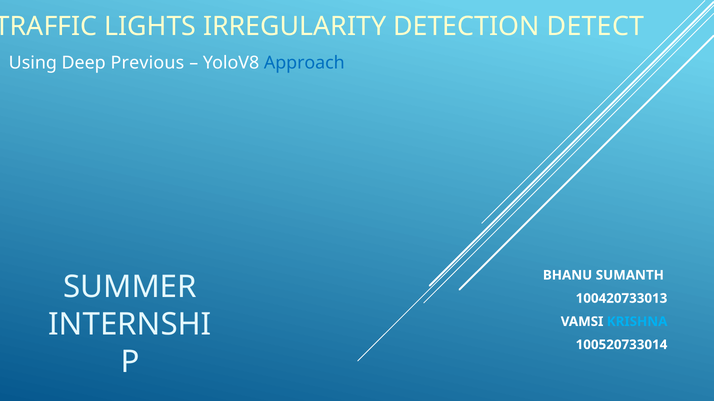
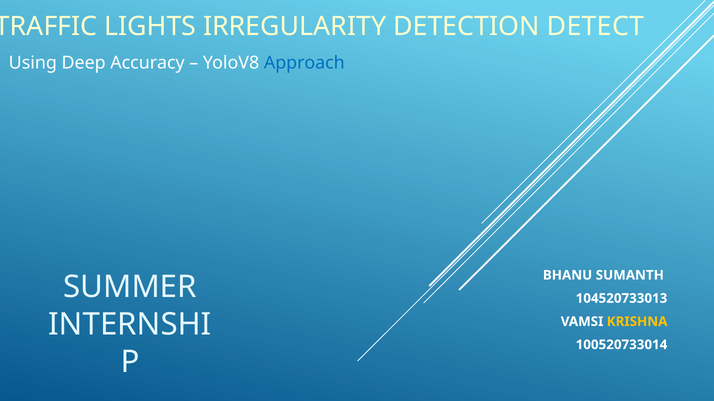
Previous: Previous -> Accuracy
100420733013: 100420733013 -> 104520733013
KRISHNA colour: light blue -> yellow
